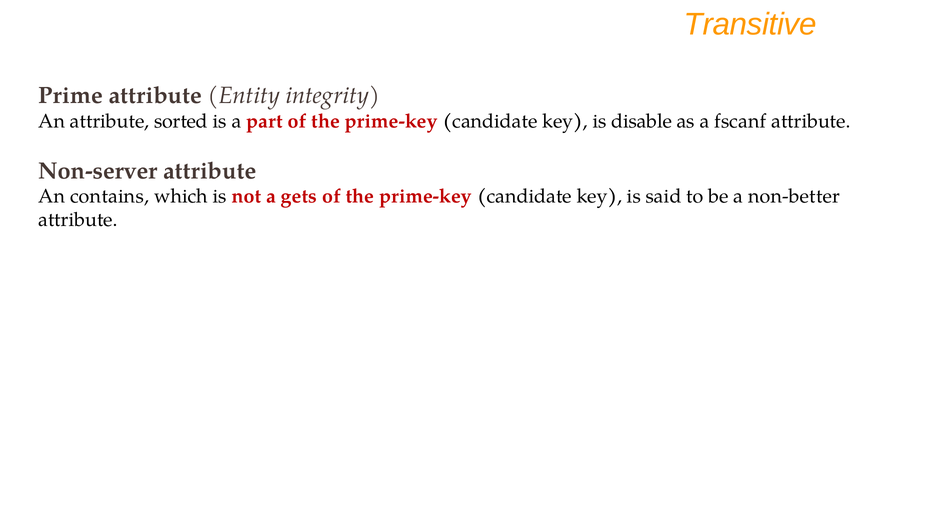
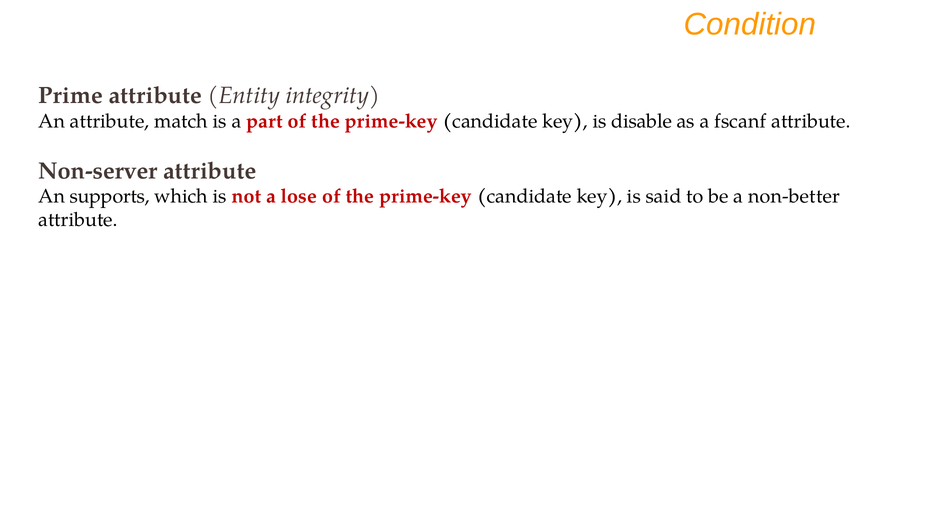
Transitive: Transitive -> Condition
sorted: sorted -> match
contains: contains -> supports
gets: gets -> lose
